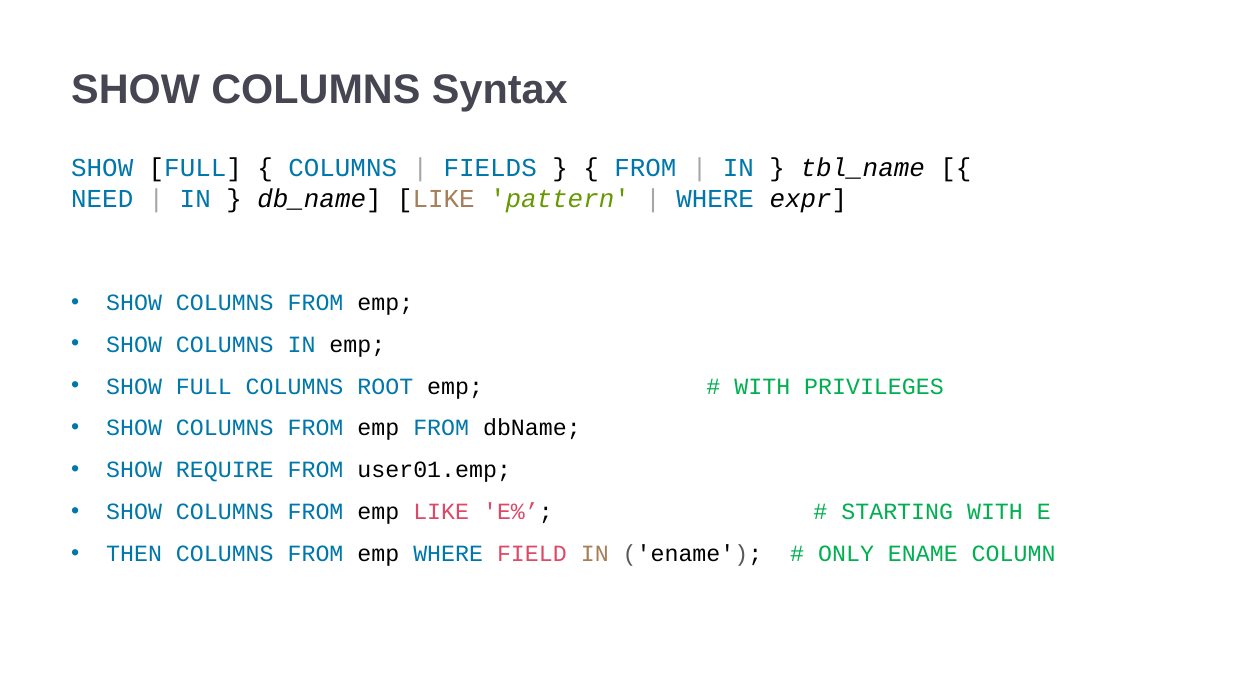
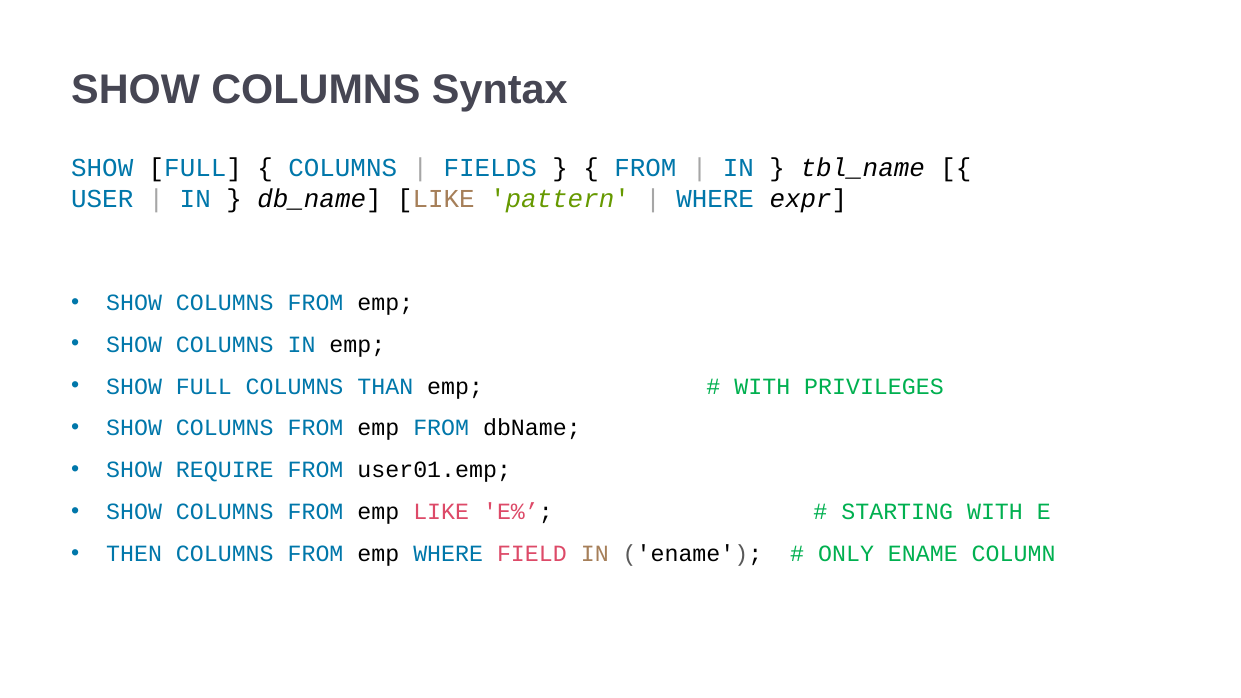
NEED: NEED -> USER
ROOT: ROOT -> THAN
